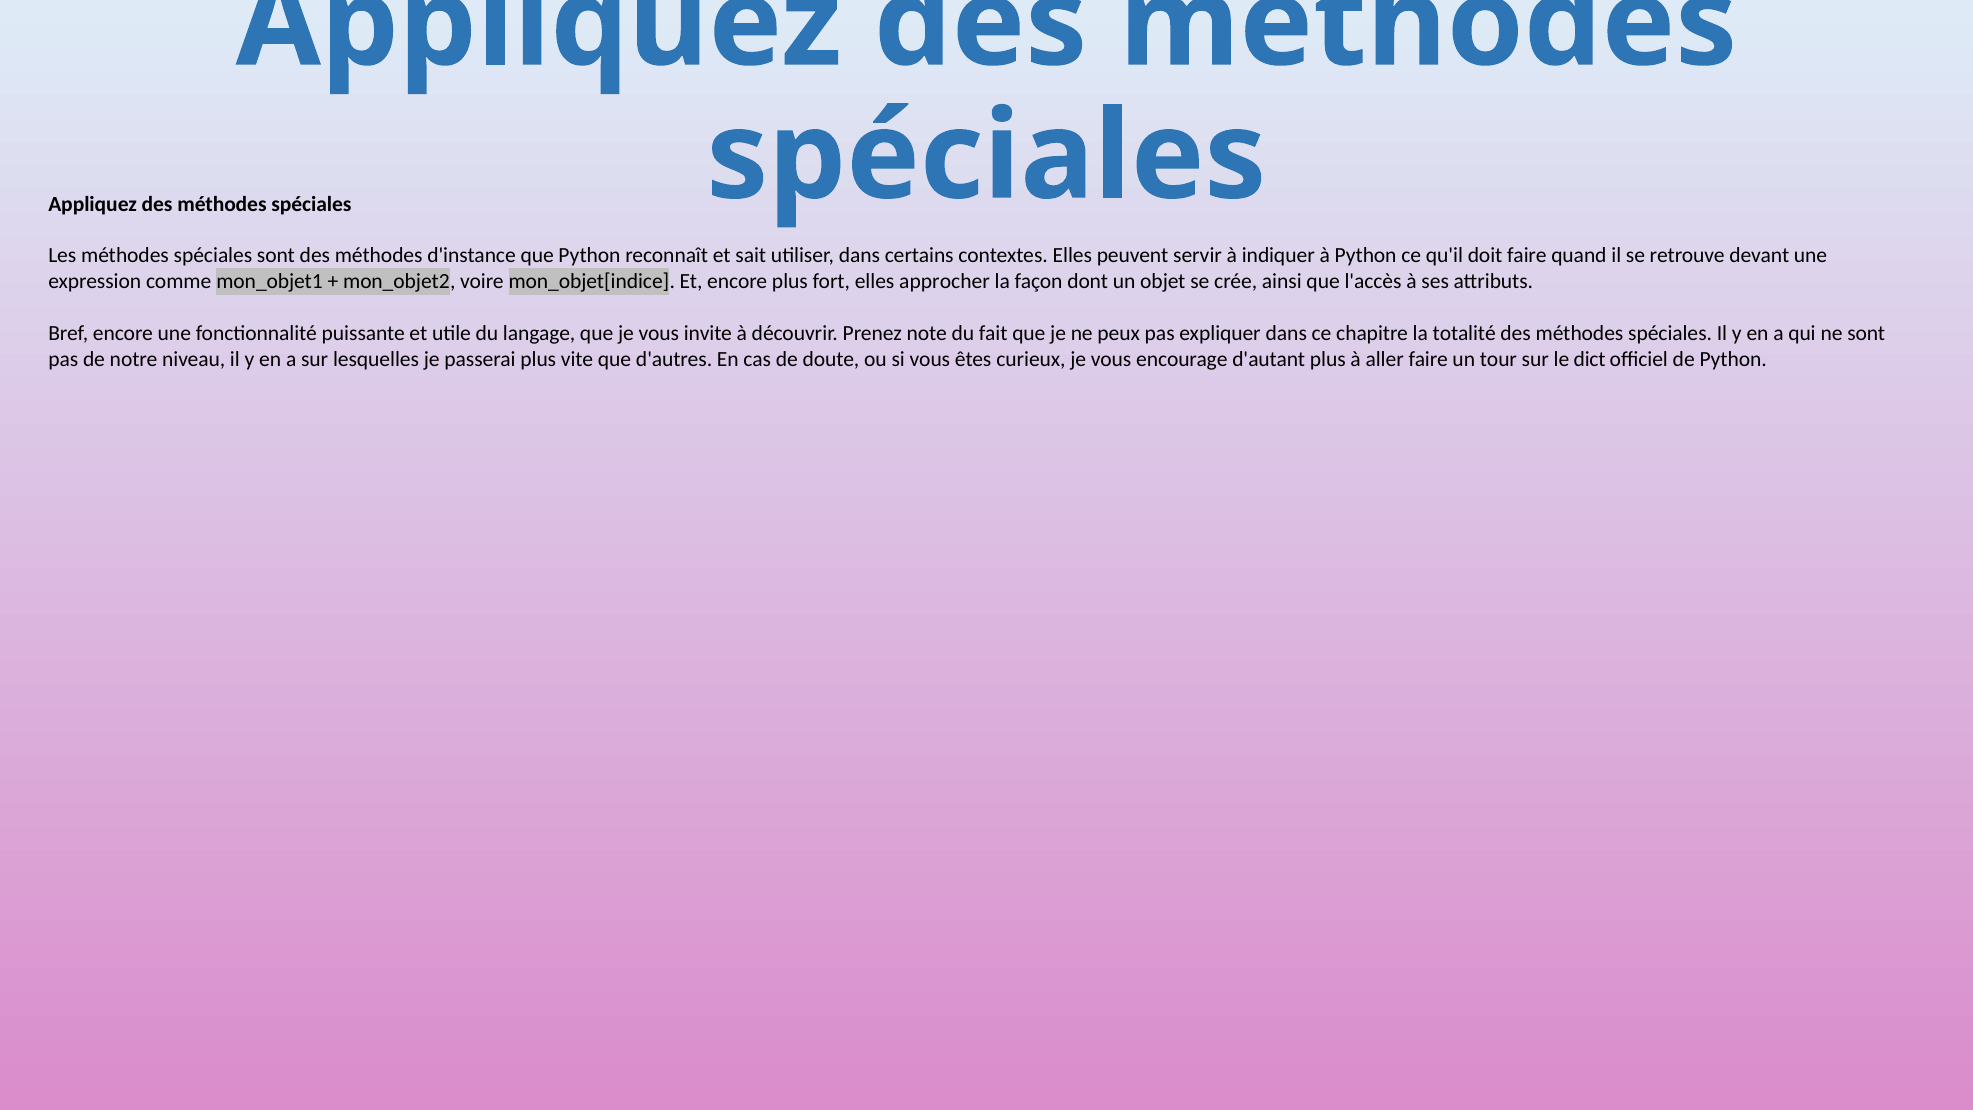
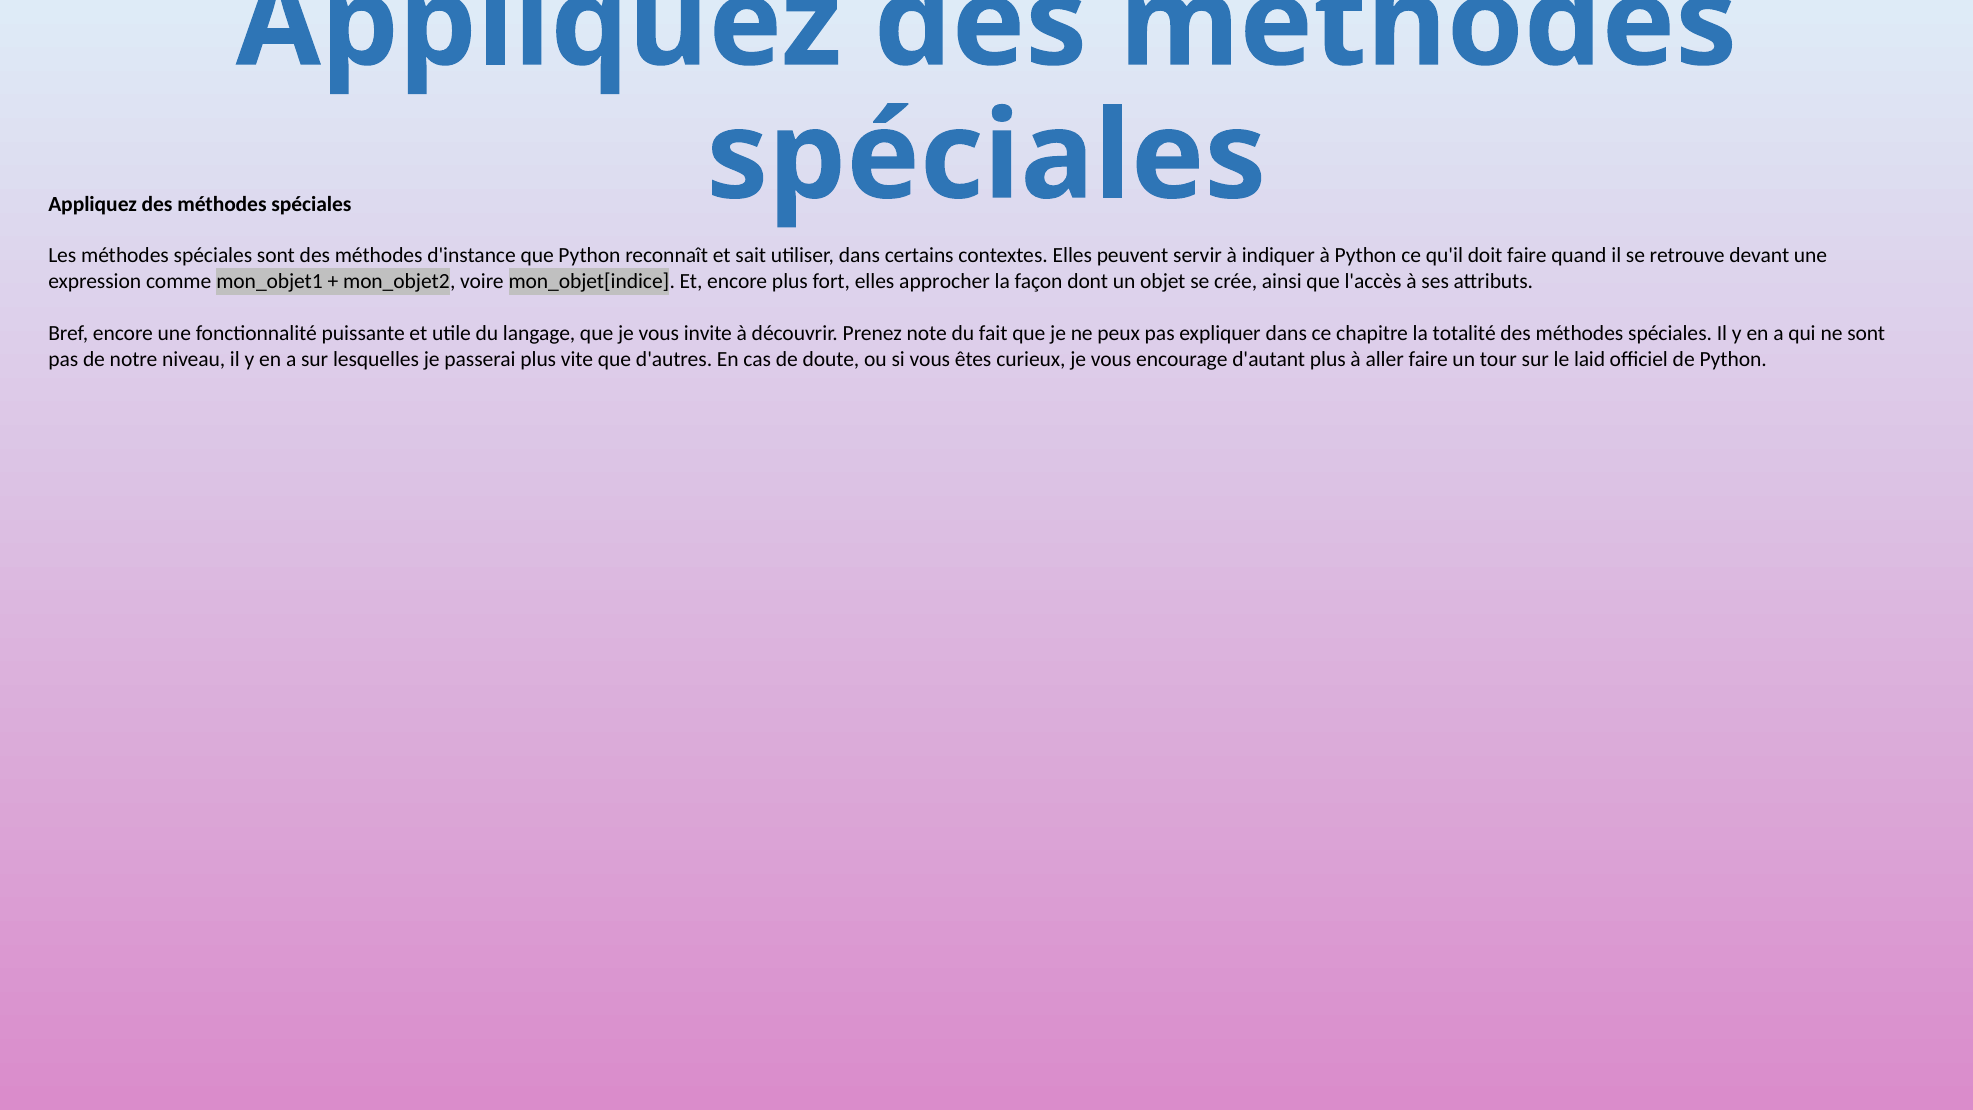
dict: dict -> laid
